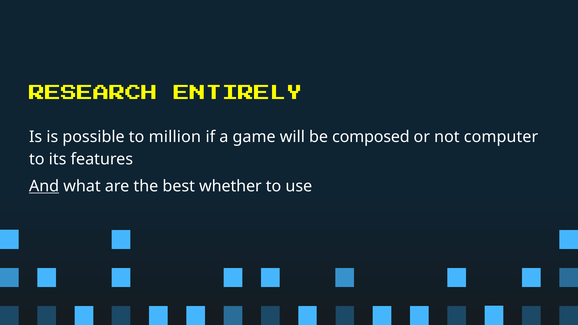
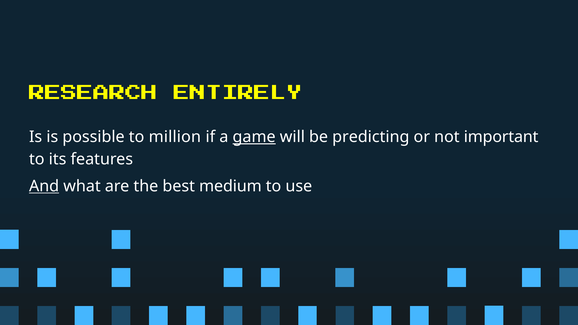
game underline: none -> present
composed: composed -> predicting
computer: computer -> important
whether: whether -> medium
